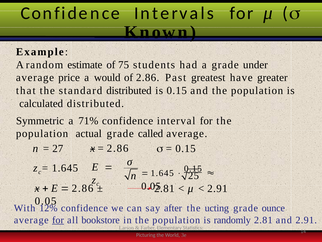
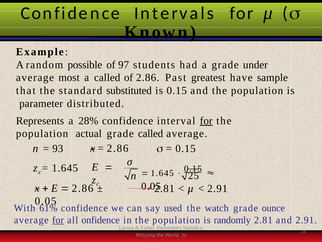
estimate: estimate -> possible
75: 75 -> 97
price: price -> most
a would: would -> called
greater: greater -> sample
standard distributed: distributed -> substituted
calculated: calculated -> parameter
Symmetric: Symmetric -> Represents
71%: 71% -> 28%
for at (206, 120) underline: none -> present
27: 27 -> 93
12%: 12% -> 61%
after: after -> used
ucting: ucting -> watch
bookstore: bookstore -> onfidence
